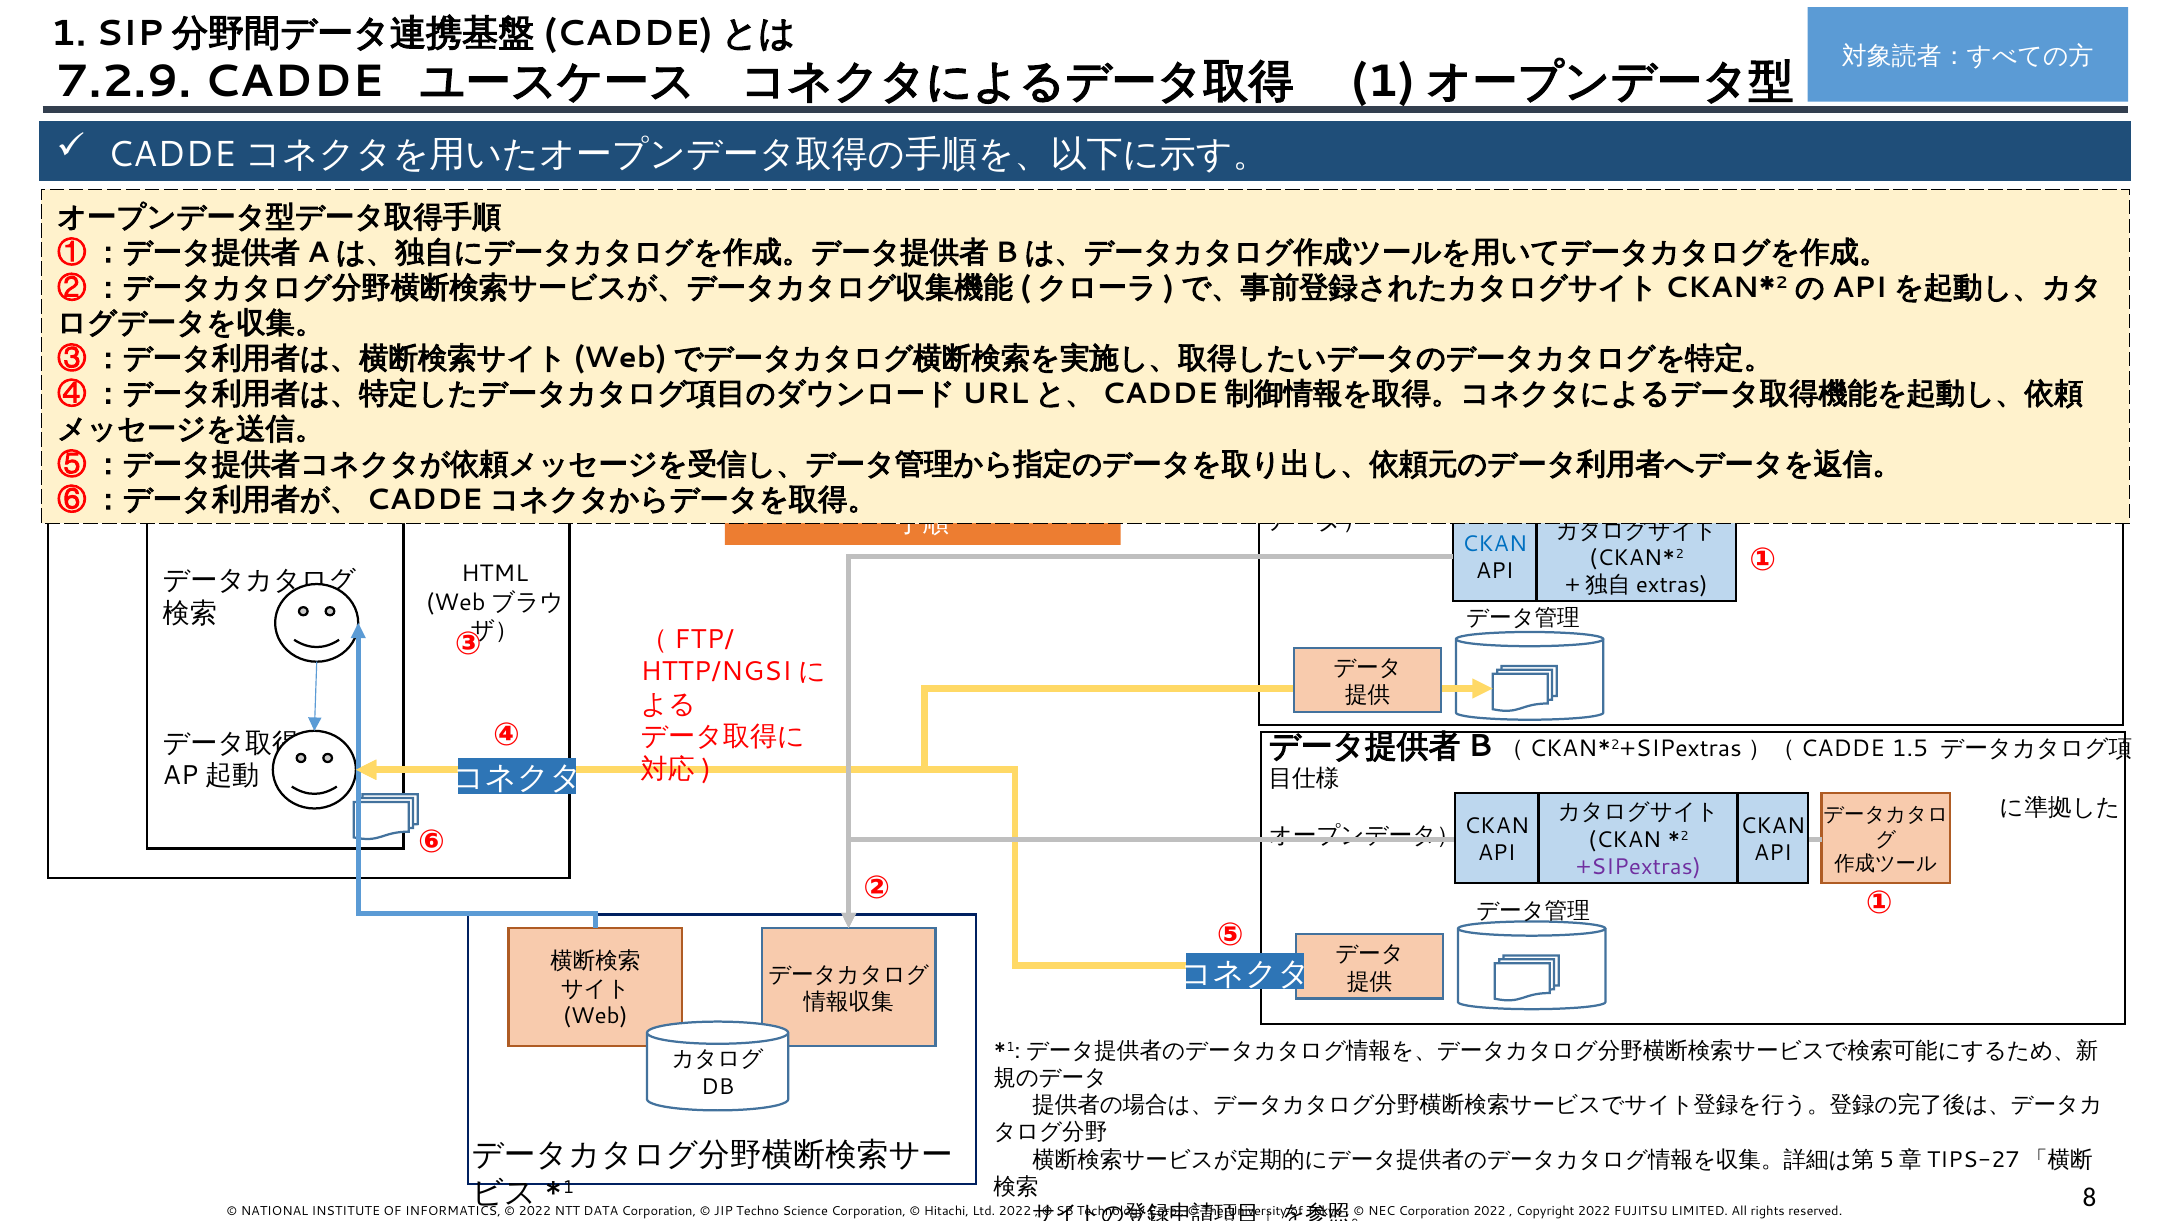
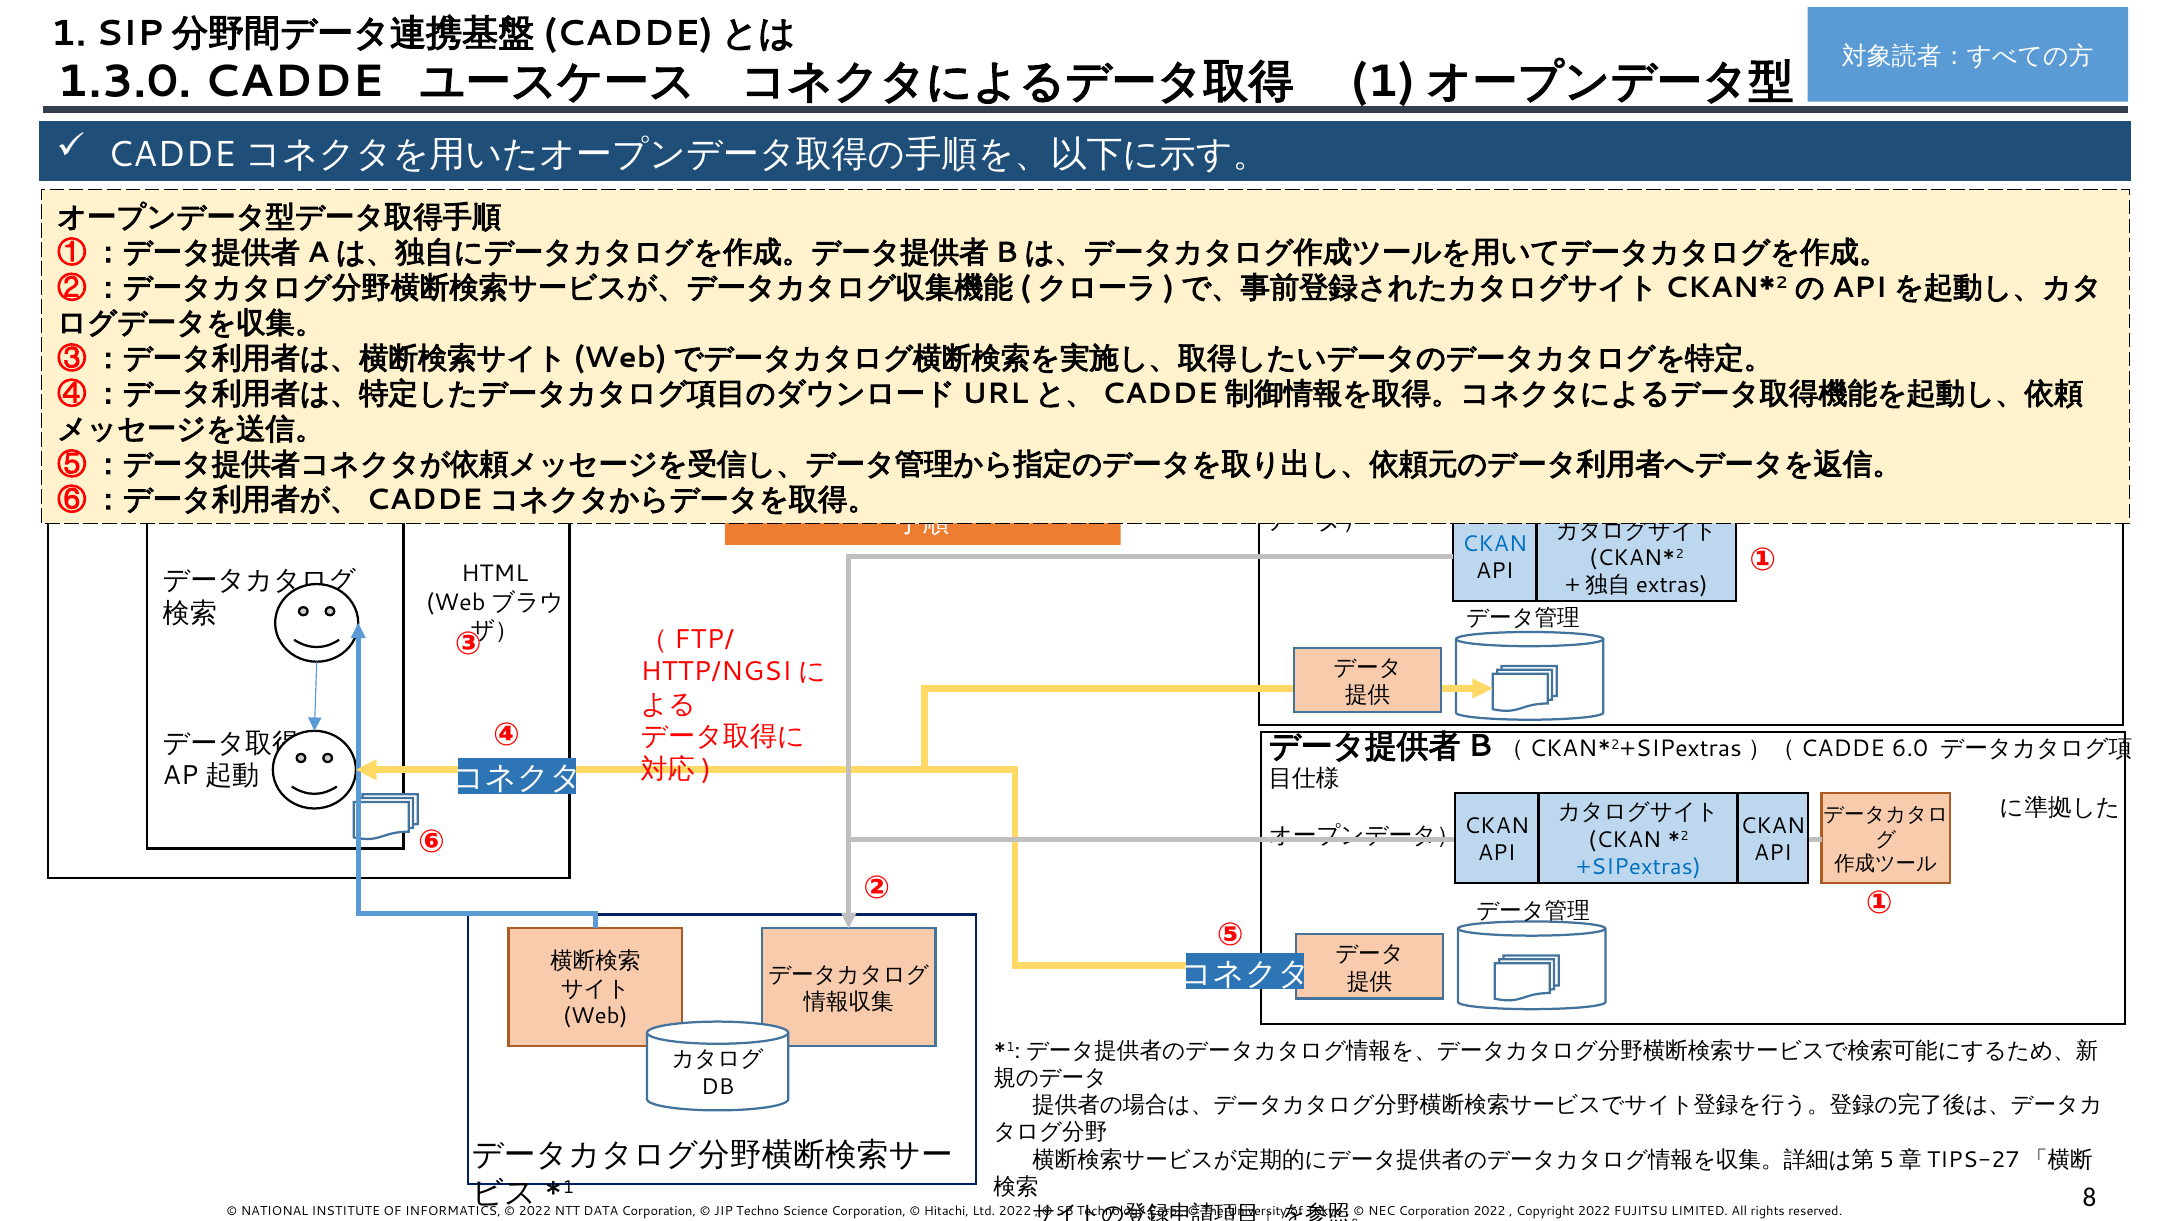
7.2.9: 7.2.9 -> 1.3.0
1.5: 1.5 -> 6.0
+SIPextras colour: purple -> blue
